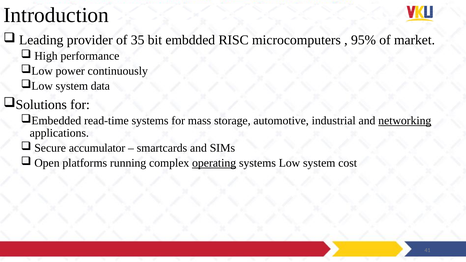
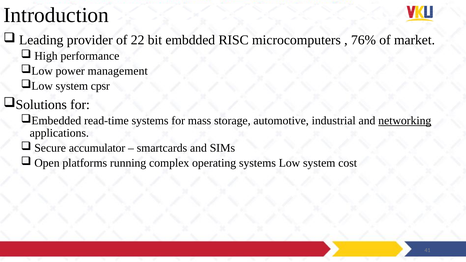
35: 35 -> 22
95%: 95% -> 76%
continuously: continuously -> management
data: data -> cpsr
operating underline: present -> none
